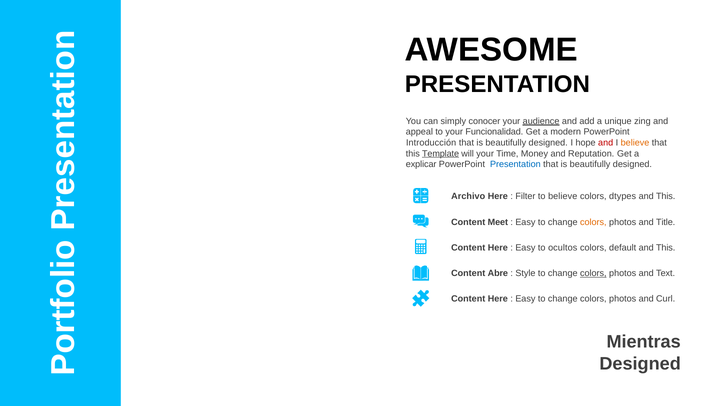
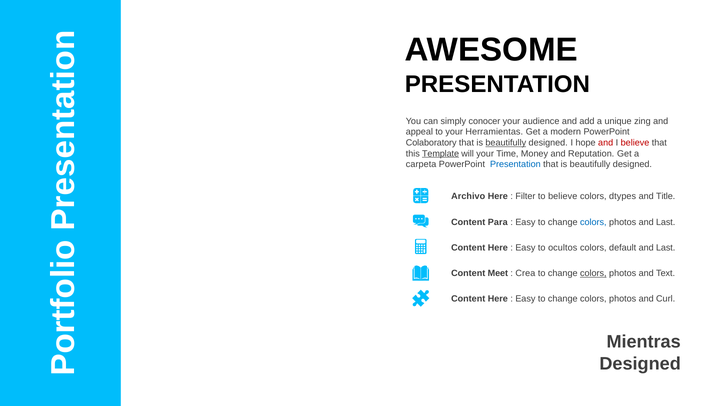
audience underline: present -> none
Funcionalidad: Funcionalidad -> Herramientas
Introducción: Introducción -> Colaboratory
beautifully at (506, 143) underline: none -> present
believe at (635, 143) colour: orange -> red
explicar: explicar -> carpeta
This at (666, 197): This -> Title
Meet: Meet -> Para
colors at (593, 222) colour: orange -> blue
photos and Title: Title -> Last
This at (666, 248): This -> Last
Abre: Abre -> Meet
Style: Style -> Crea
